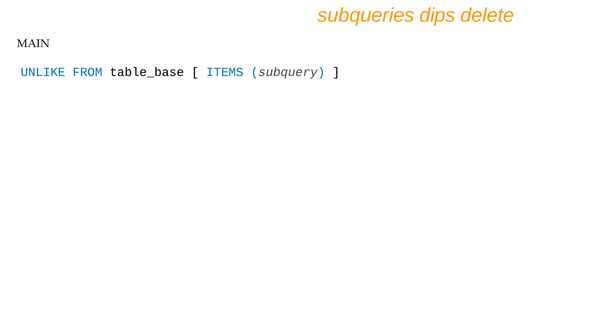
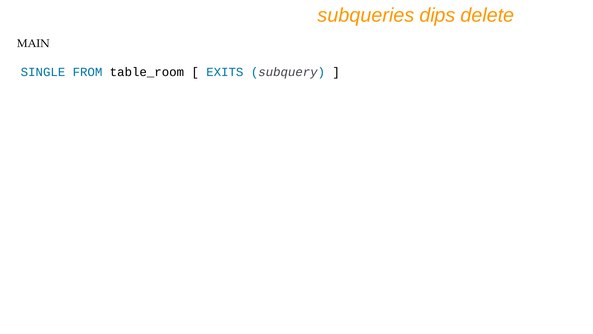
UNLIKE: UNLIKE -> SINGLE
table_base: table_base -> table_room
ITEMS: ITEMS -> EXITS
